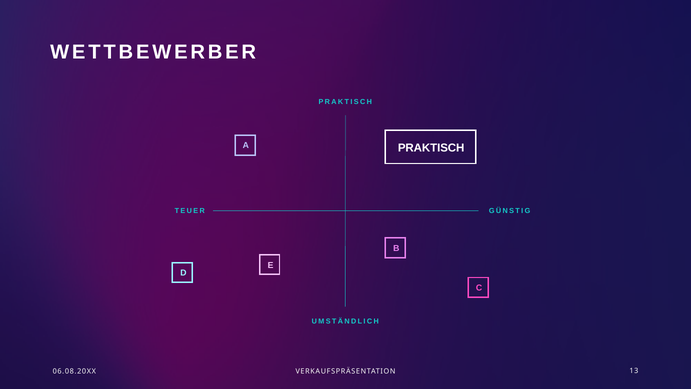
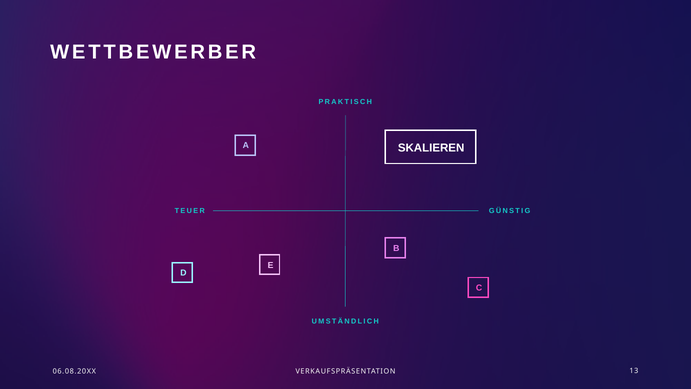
A PRAKTISCH: PRAKTISCH -> SKALIEREN
